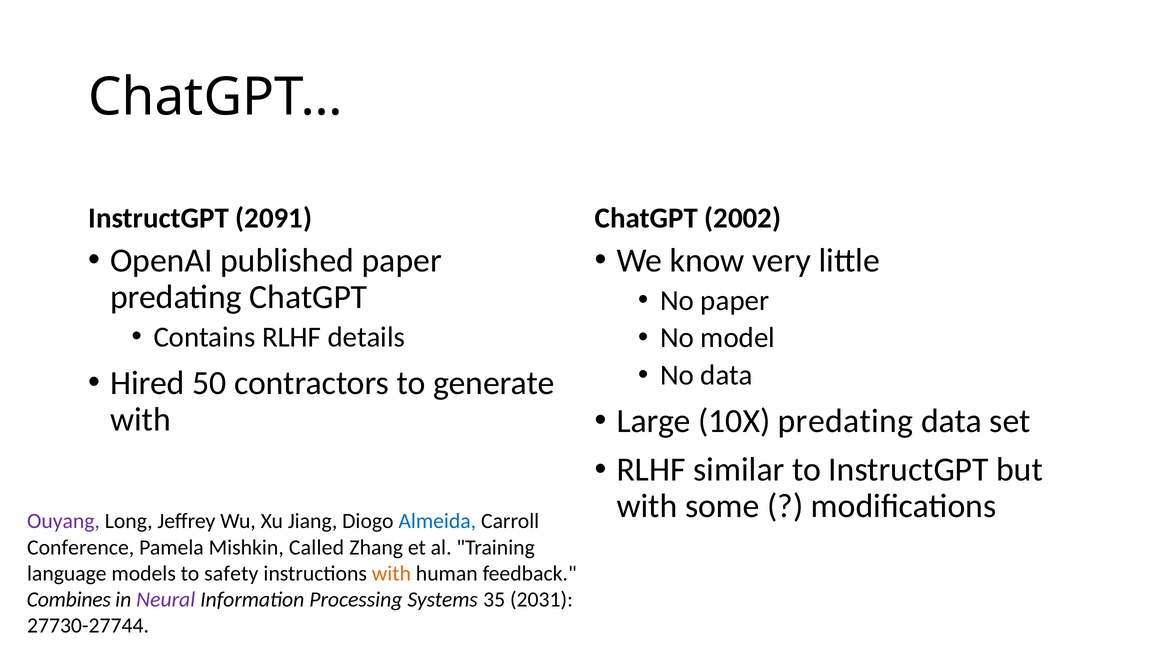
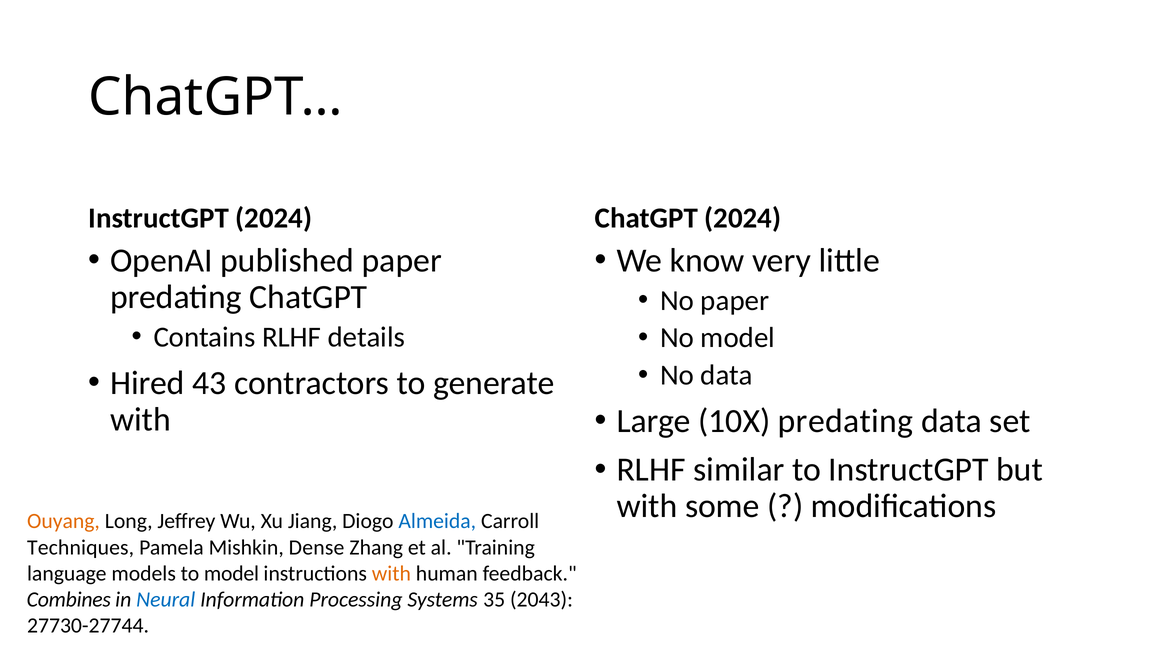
InstructGPT 2091: 2091 -> 2024
ChatGPT 2002: 2002 -> 2024
50: 50 -> 43
Ouyang colour: purple -> orange
Conference: Conference -> Techniques
Called: Called -> Dense
to safety: safety -> model
Neural colour: purple -> blue
2031: 2031 -> 2043
